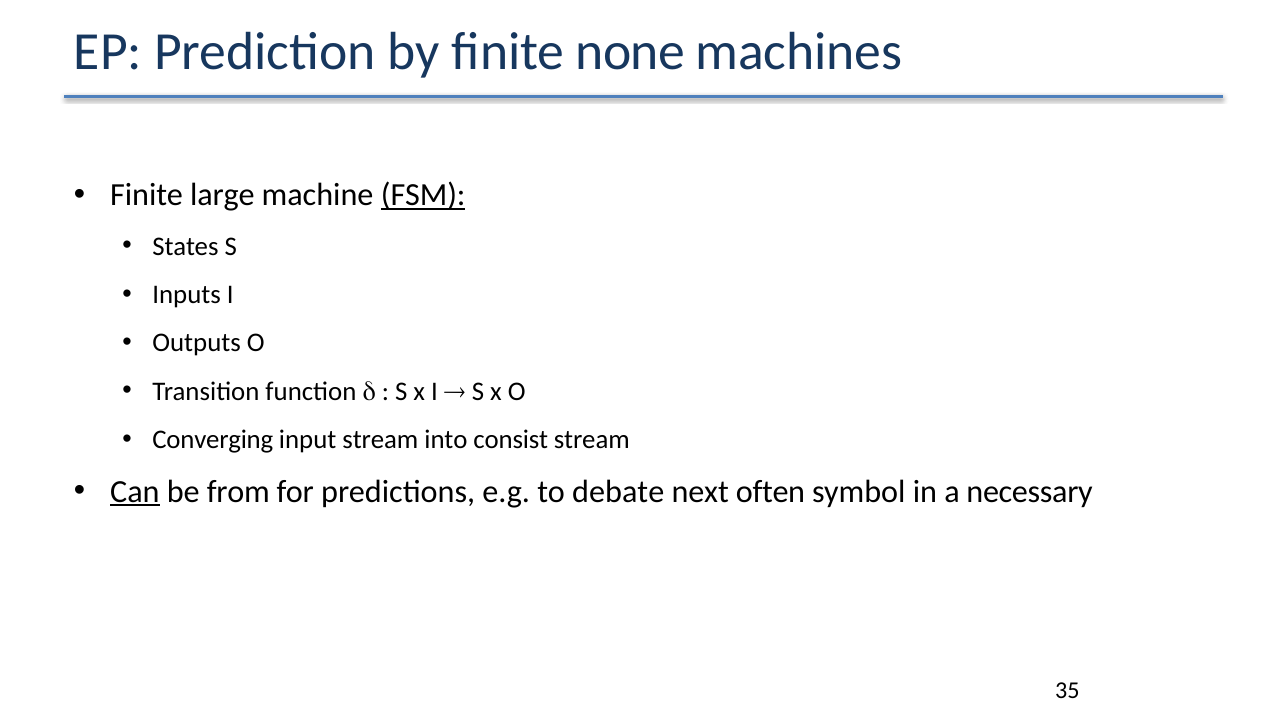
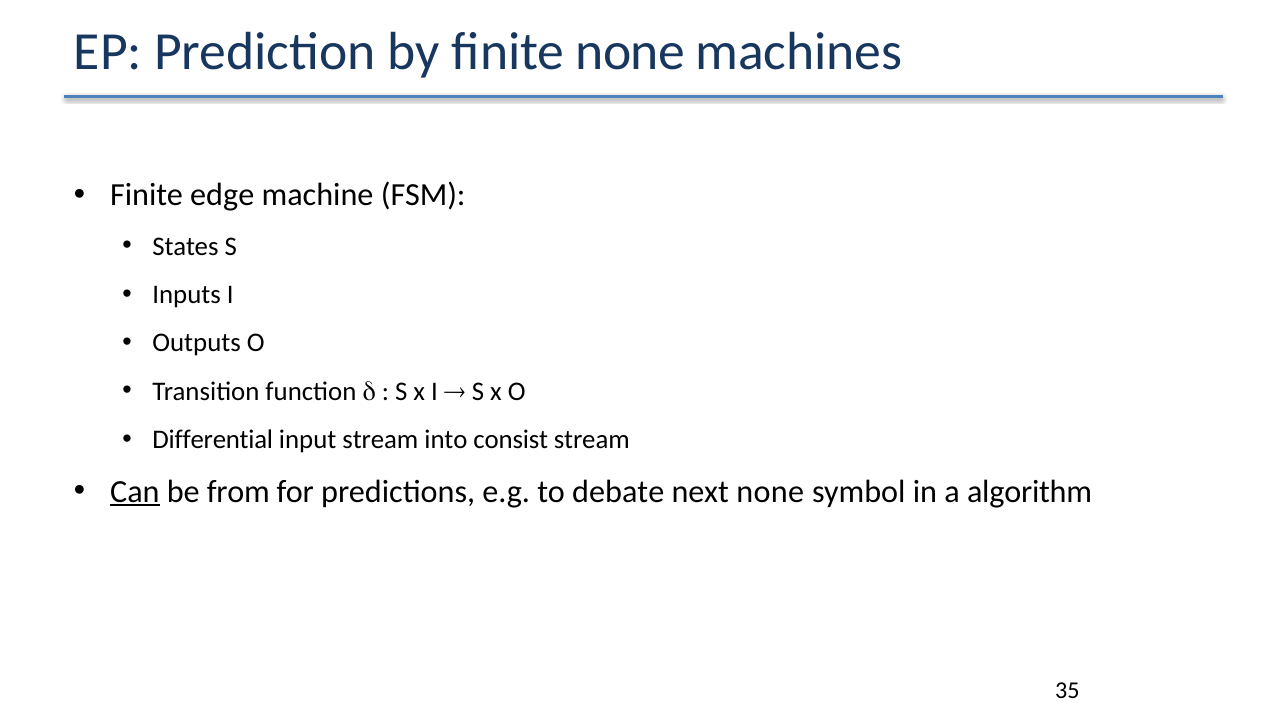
large: large -> edge
FSM underline: present -> none
Converging: Converging -> Differential
next often: often -> none
necessary: necessary -> algorithm
